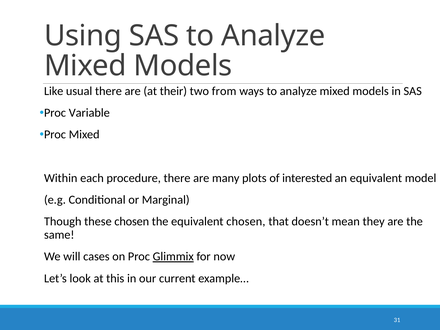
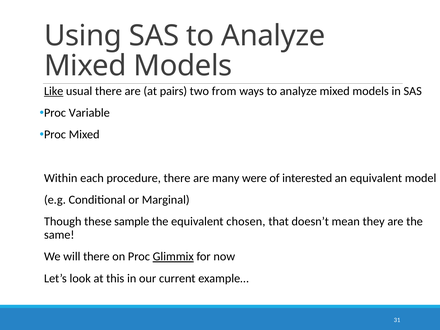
Like underline: none -> present
their: their -> pairs
plots: plots -> were
these chosen: chosen -> sample
will cases: cases -> there
